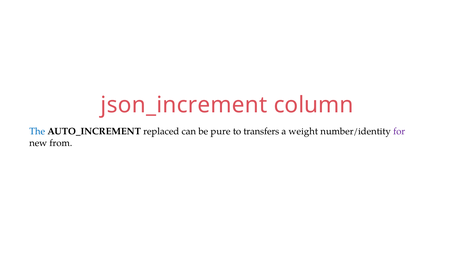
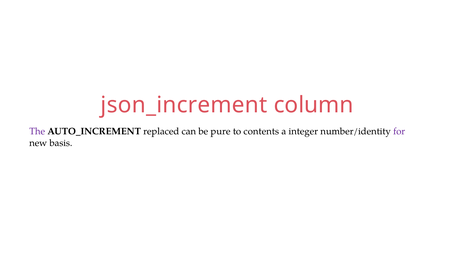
The colour: blue -> purple
transfers: transfers -> contents
weight: weight -> integer
from: from -> basis
